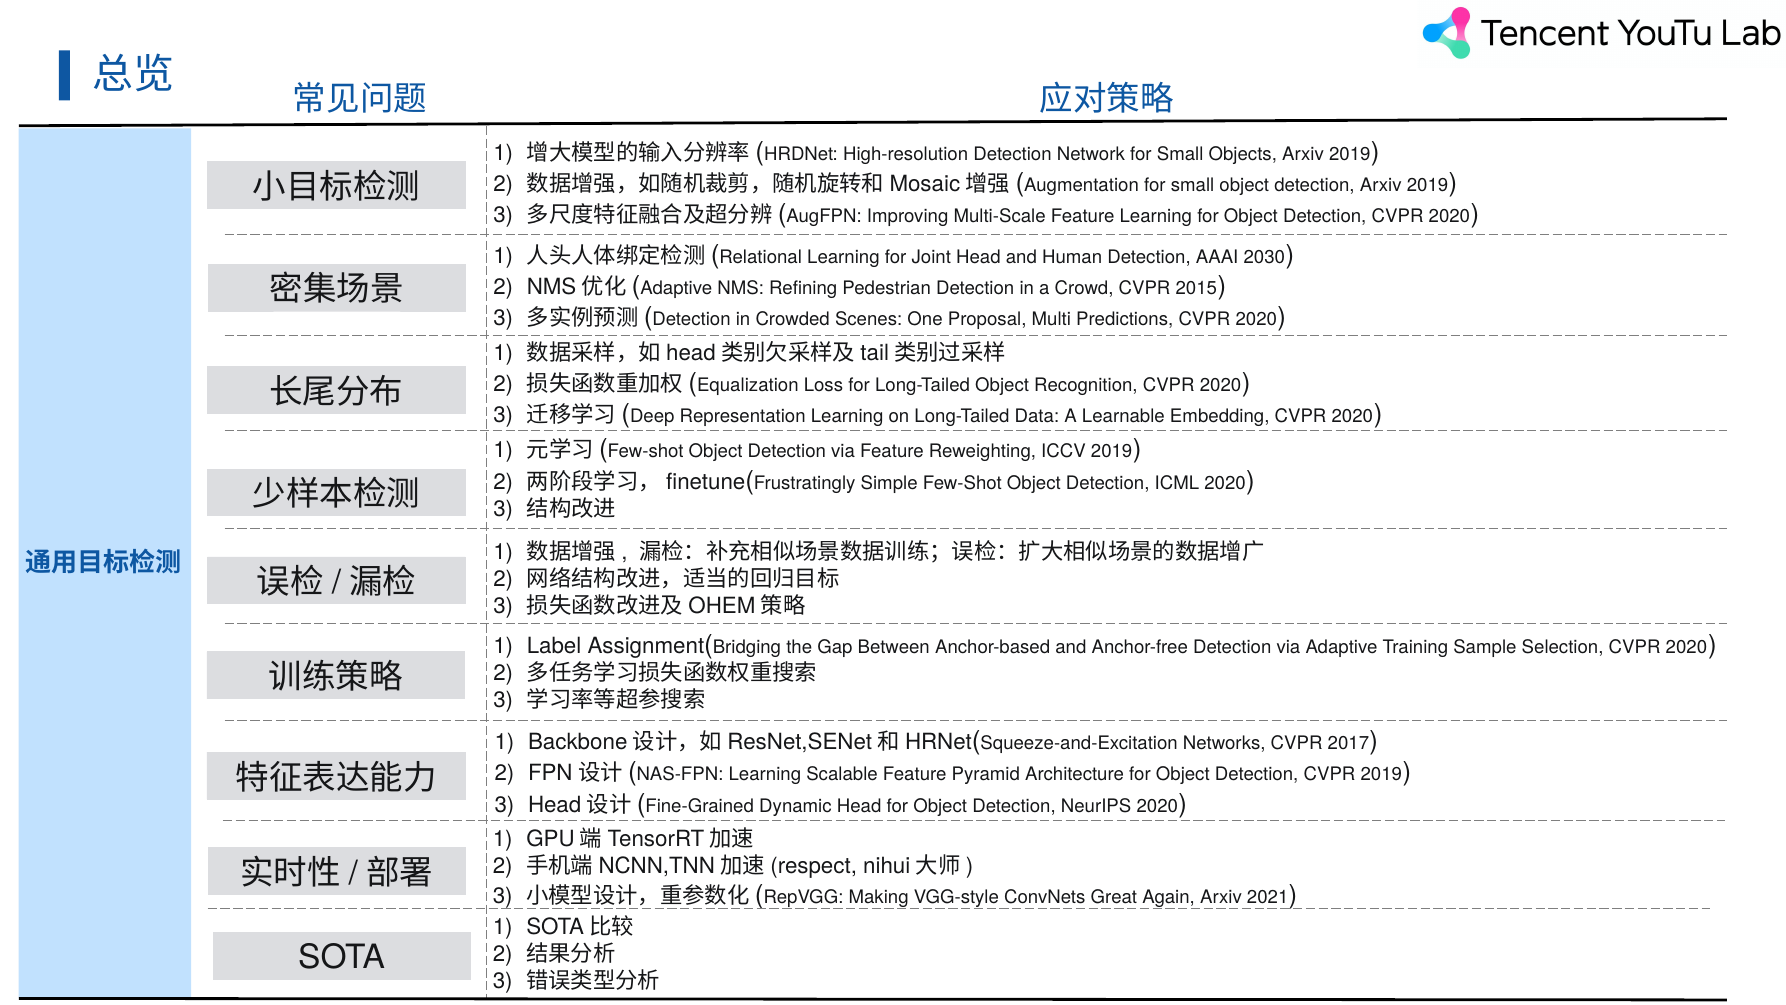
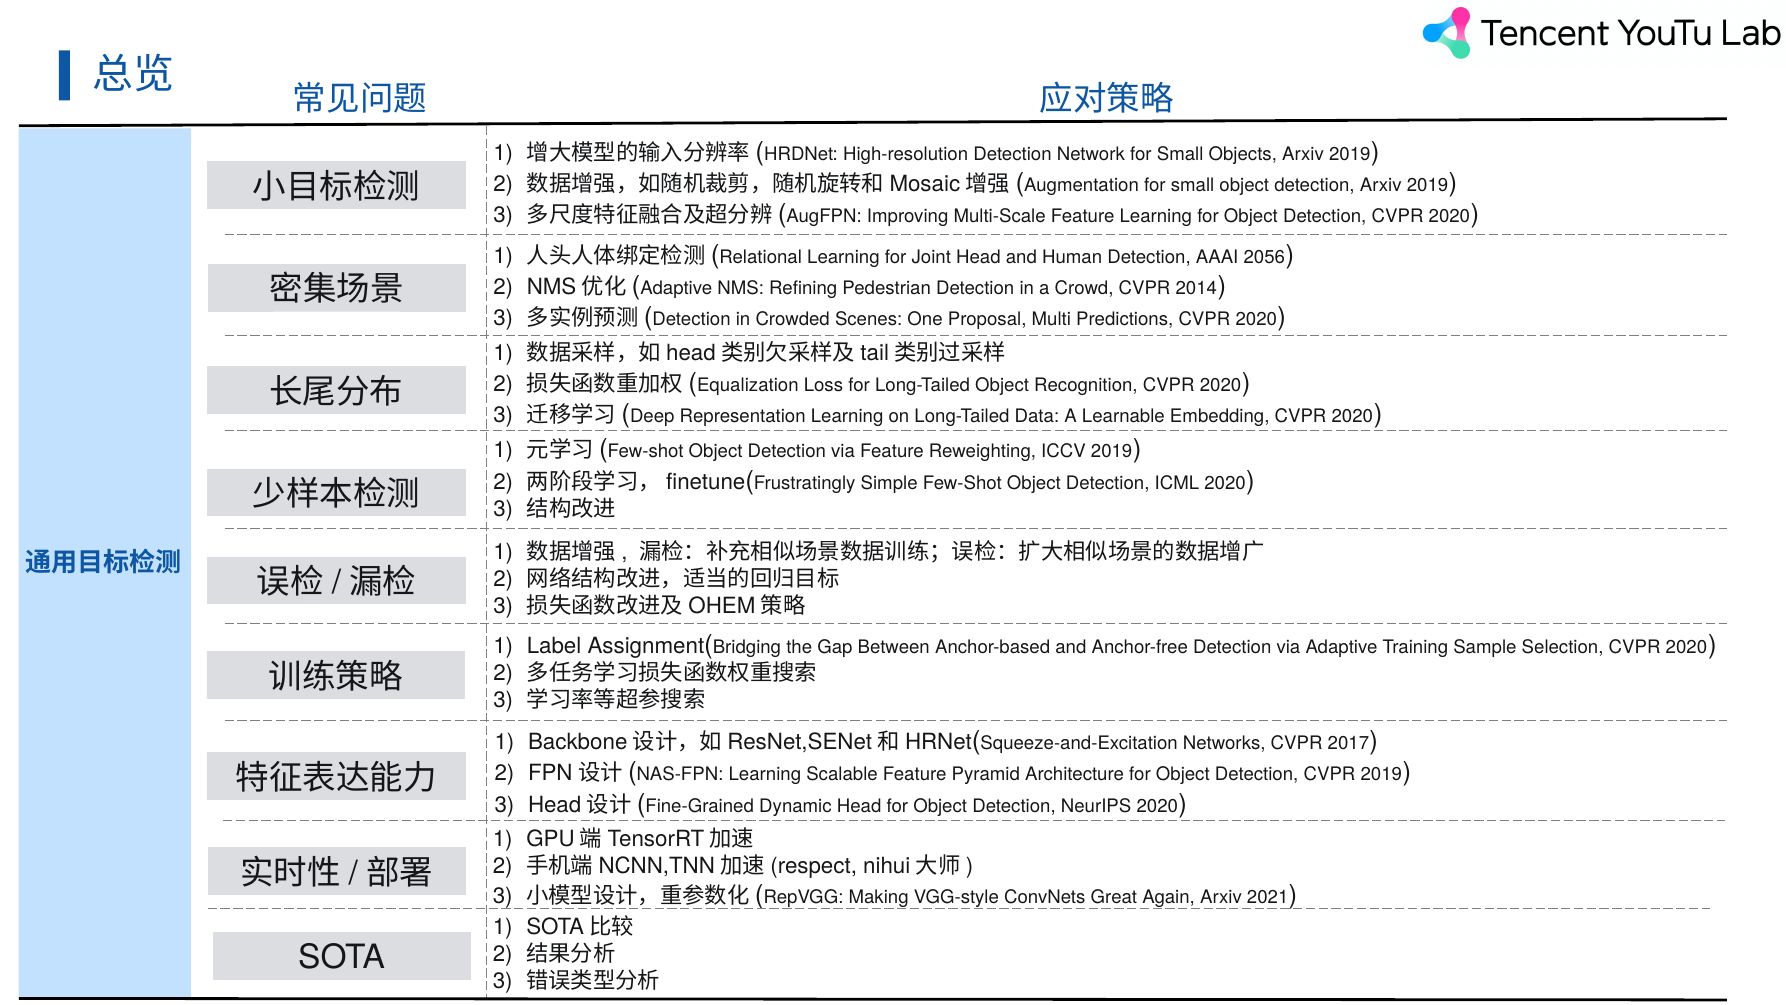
2030: 2030 -> 2056
2015: 2015 -> 2014
